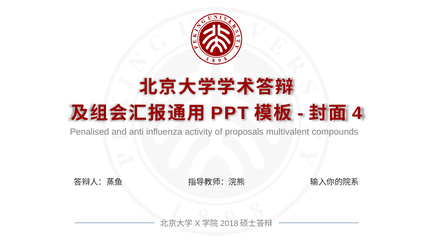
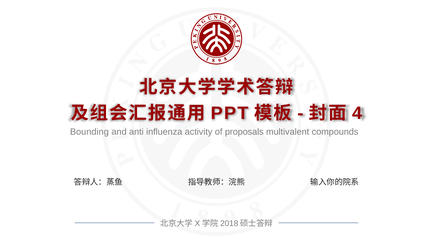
Penalised: Penalised -> Bounding
